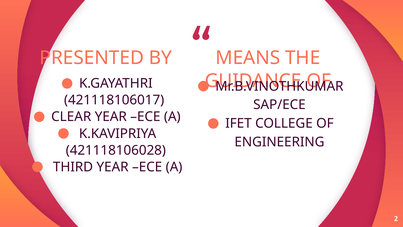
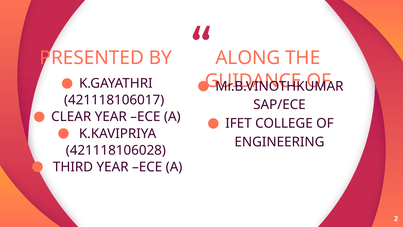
MEANS: MEANS -> ALONG
